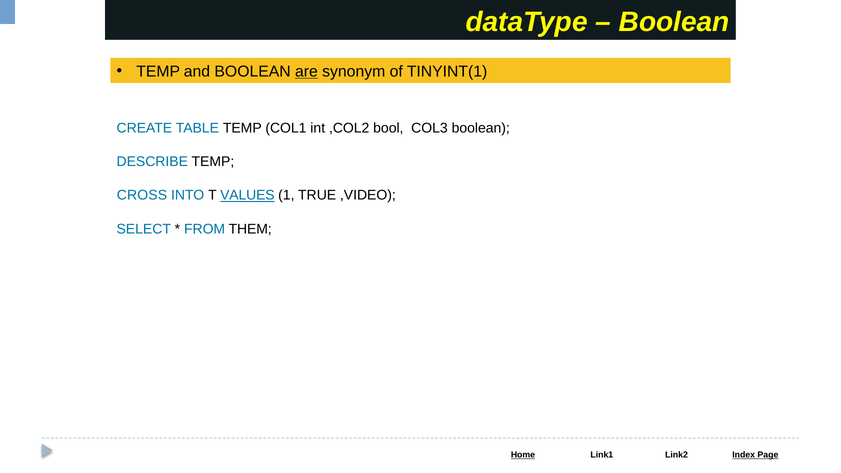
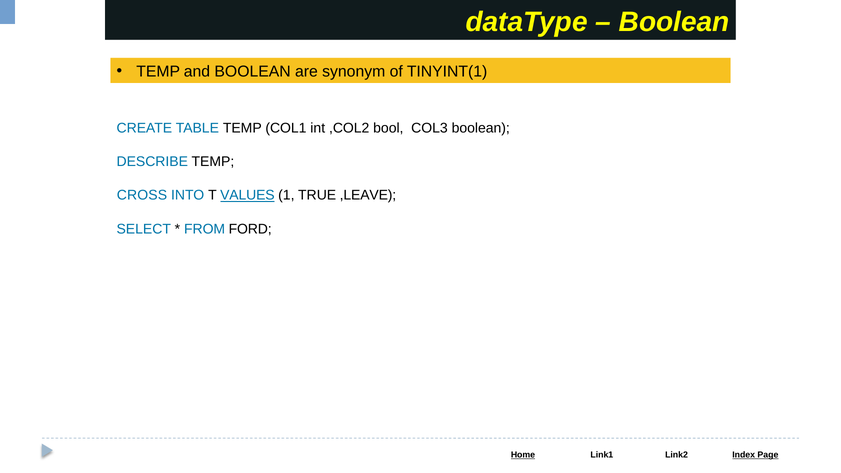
are underline: present -> none
,VIDEO: ,VIDEO -> ,LEAVE
THEM: THEM -> FORD
